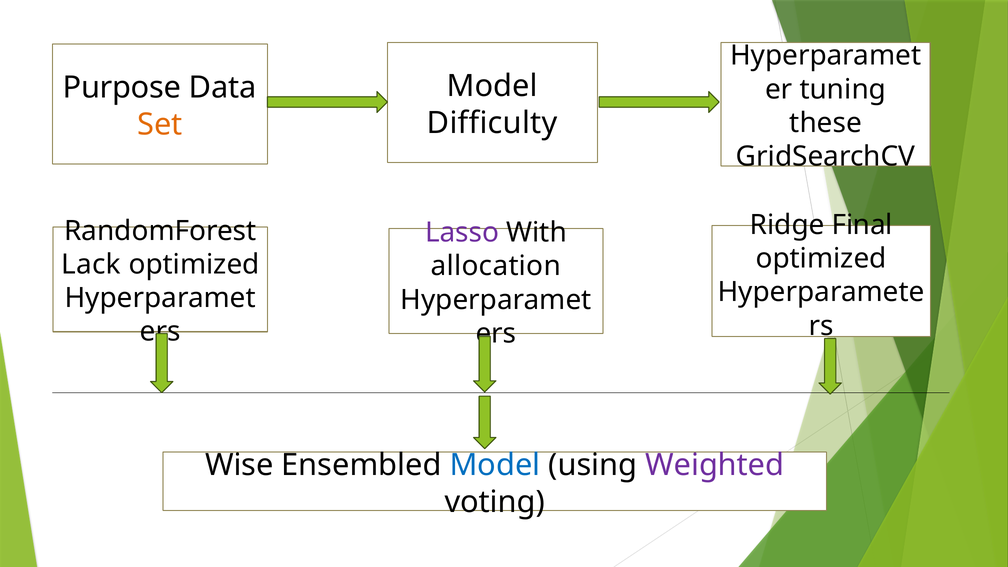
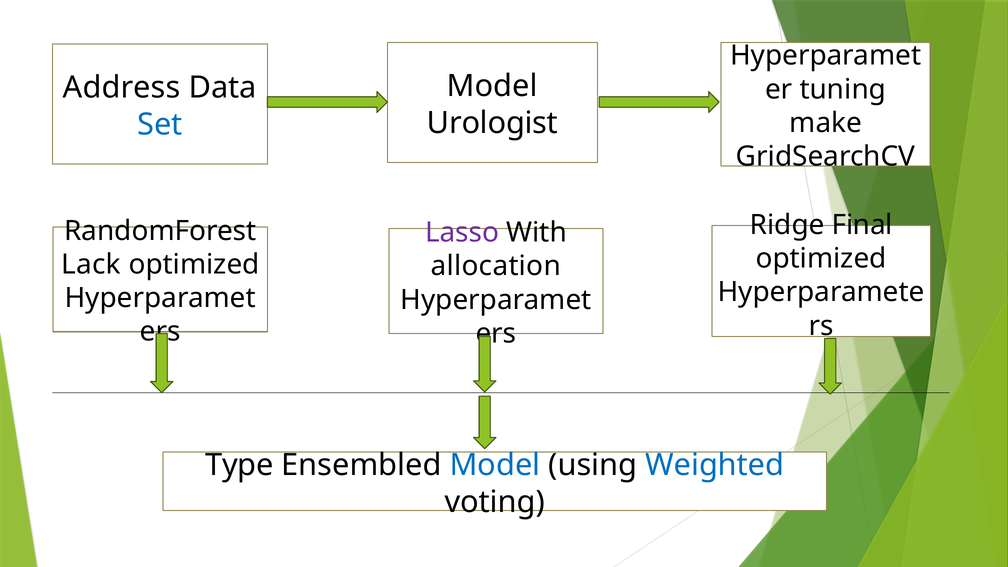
Purpose: Purpose -> Address
Difficulty: Difficulty -> Urologist
these: these -> make
Set colour: orange -> blue
Wise: Wise -> Type
Weighted colour: purple -> blue
